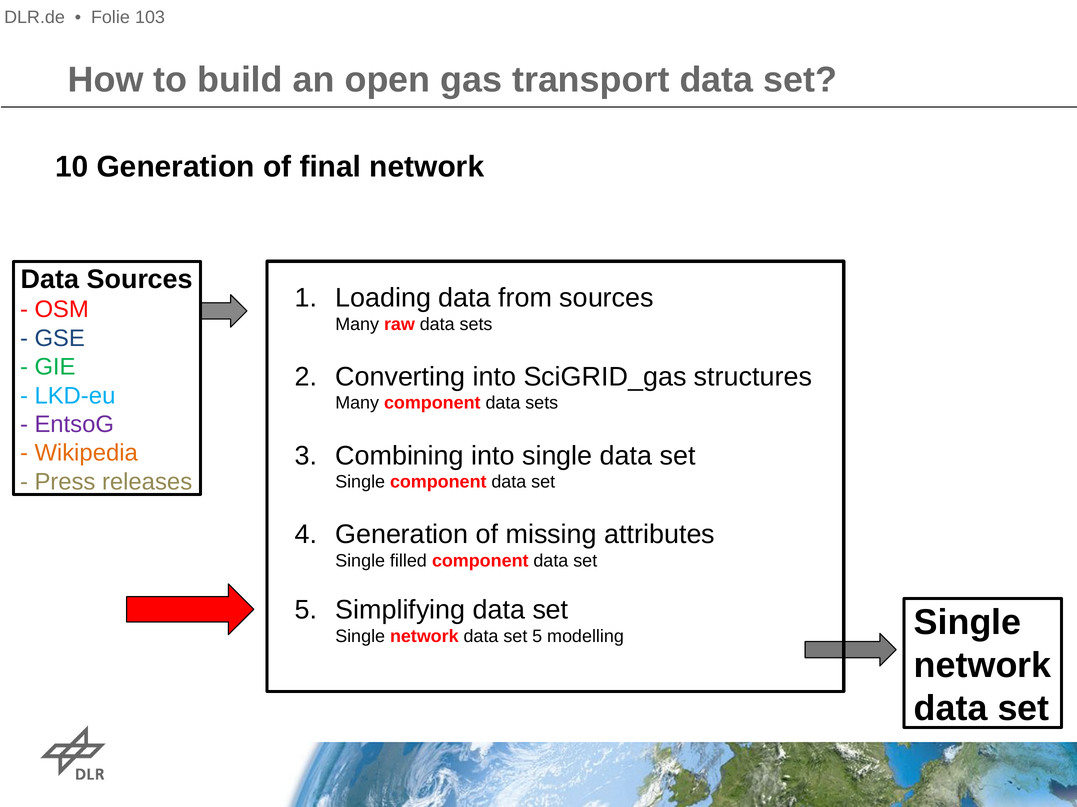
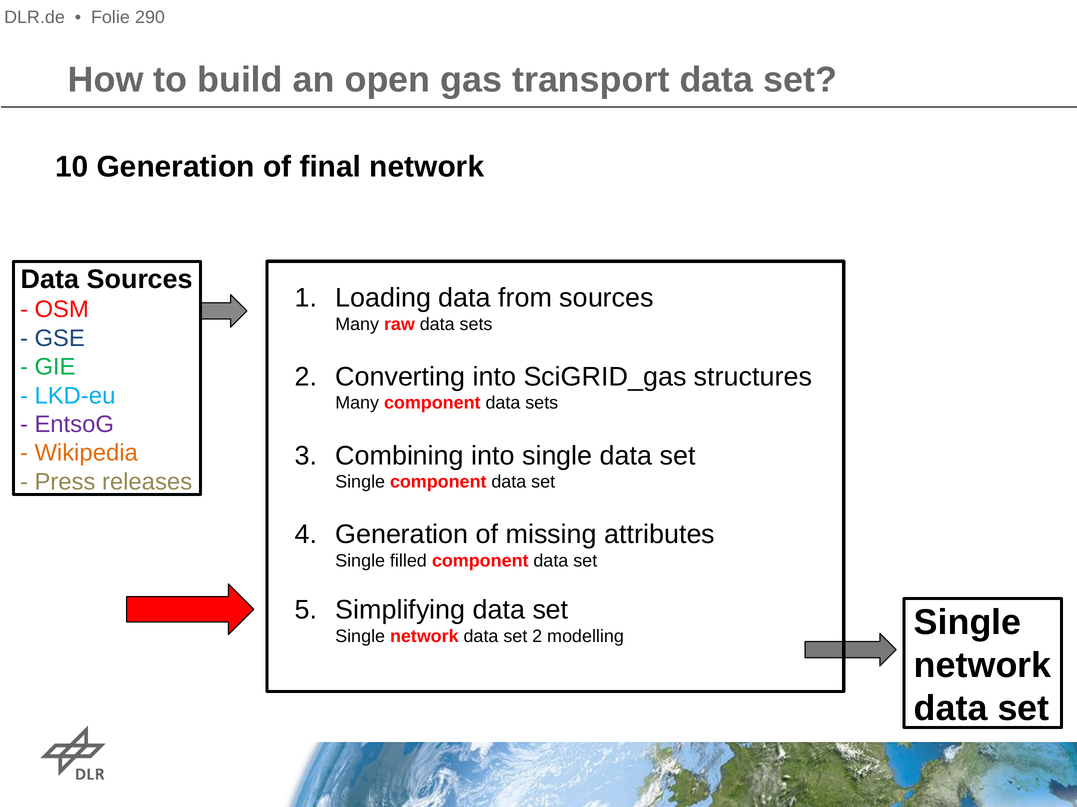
103: 103 -> 290
network data set 5: 5 -> 2
